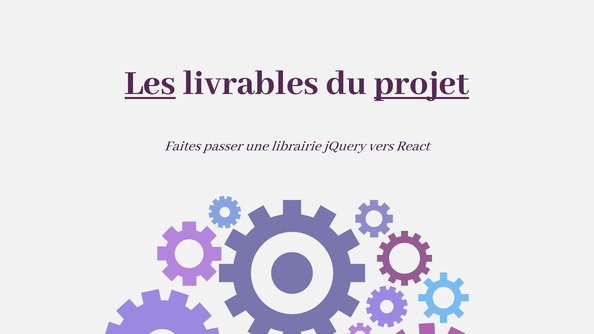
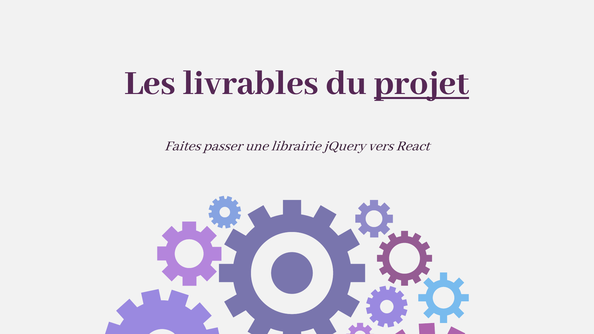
Les underline: present -> none
